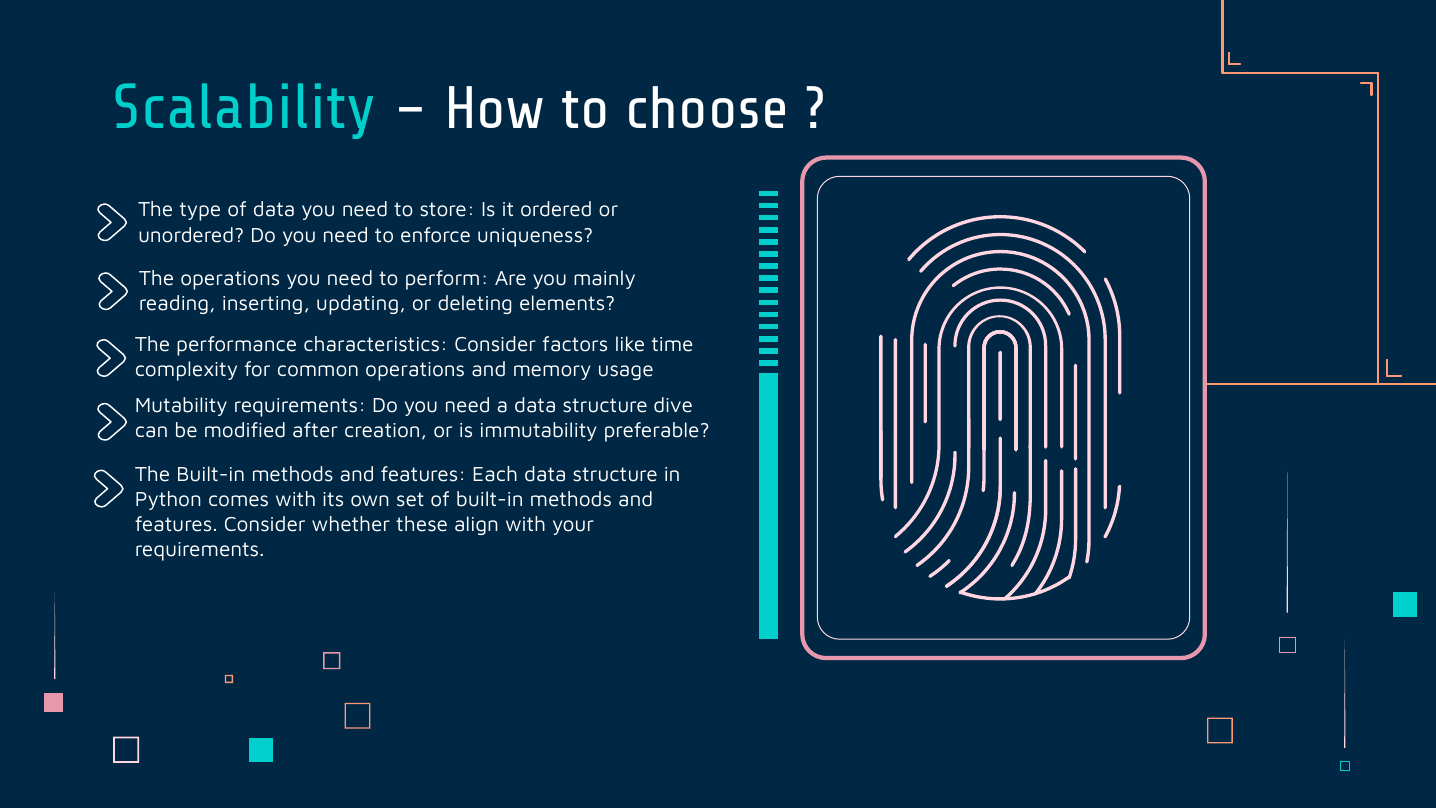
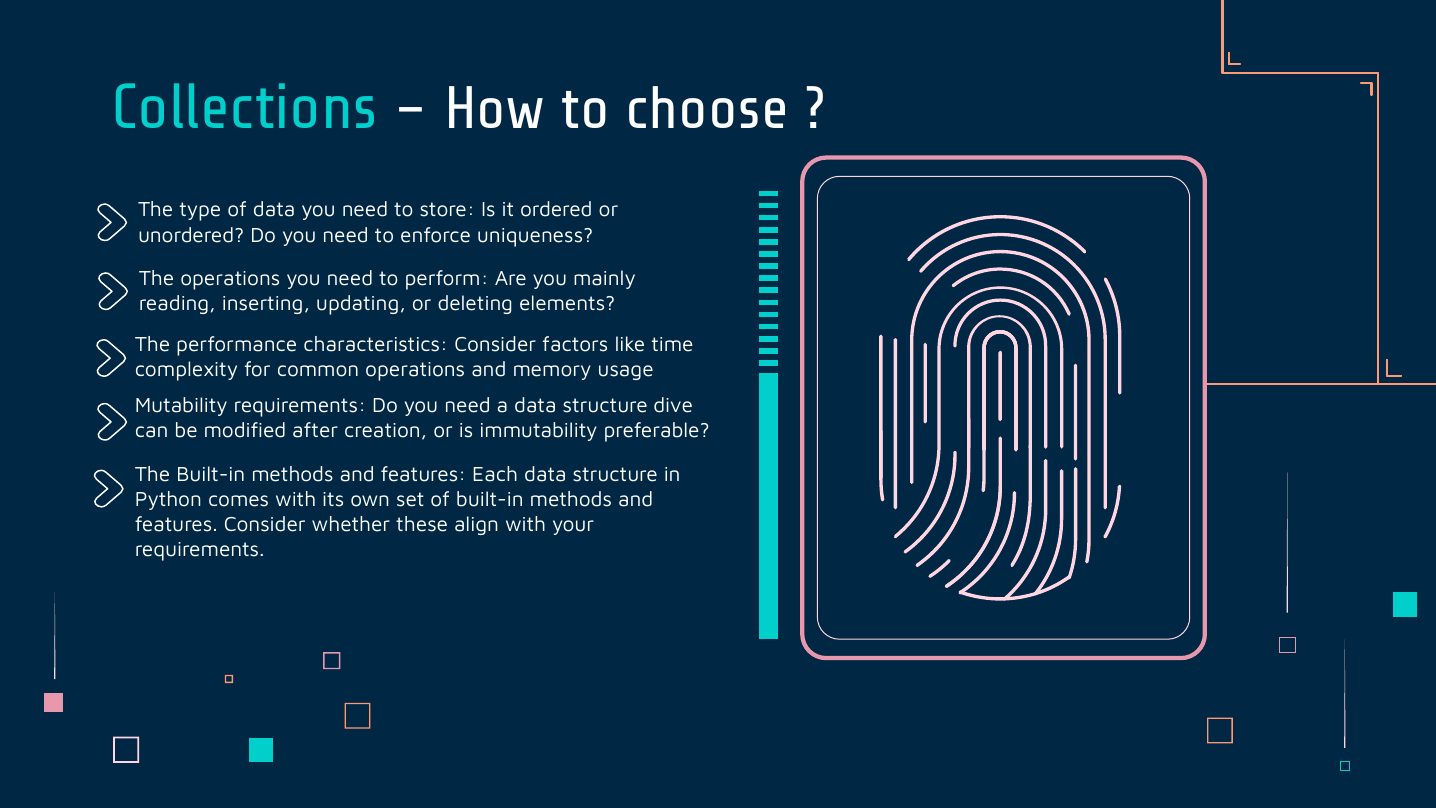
Scalability: Scalability -> Collections
